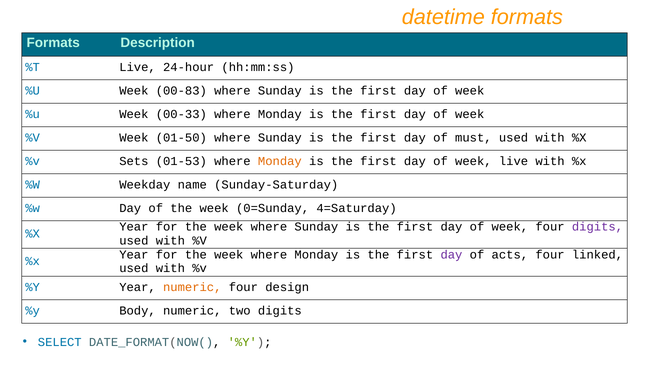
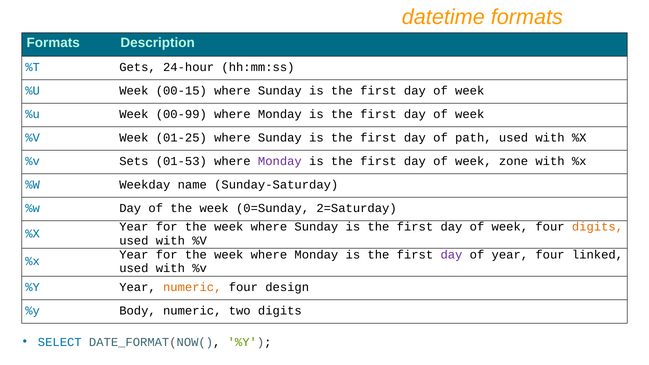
%T Live: Live -> Gets
00-83: 00-83 -> 00-15
00-33: 00-33 -> 00-99
01-50: 01-50 -> 01-25
must: must -> path
Monday at (280, 161) colour: orange -> purple
week live: live -> zone
4=Saturday: 4=Saturday -> 2=Saturday
digits at (597, 227) colour: purple -> orange
of acts: acts -> year
